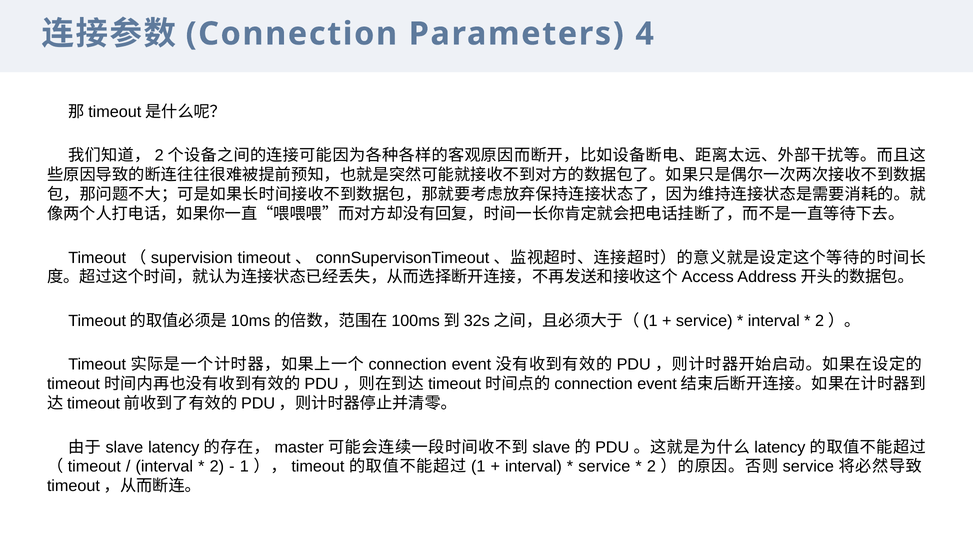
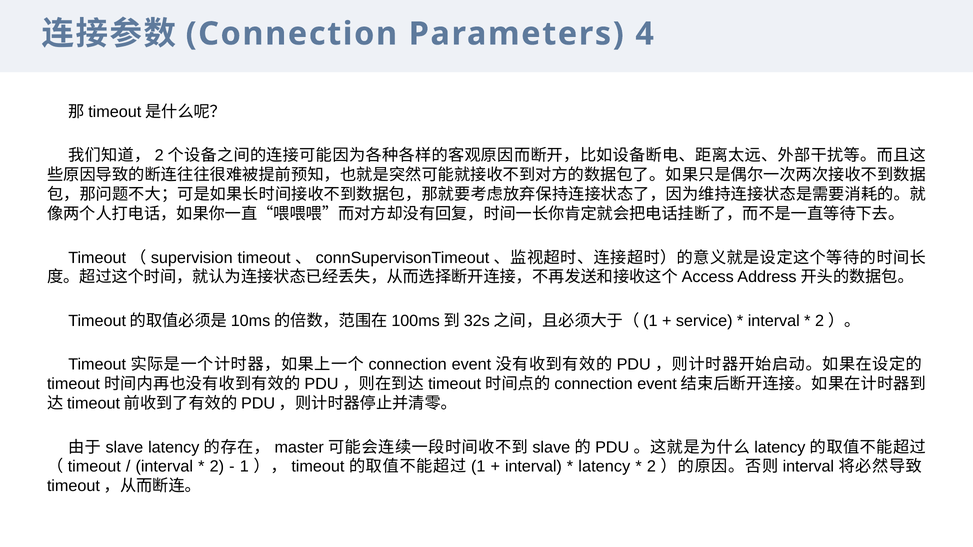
service at (604, 467): service -> latency
service at (808, 467): service -> interval
